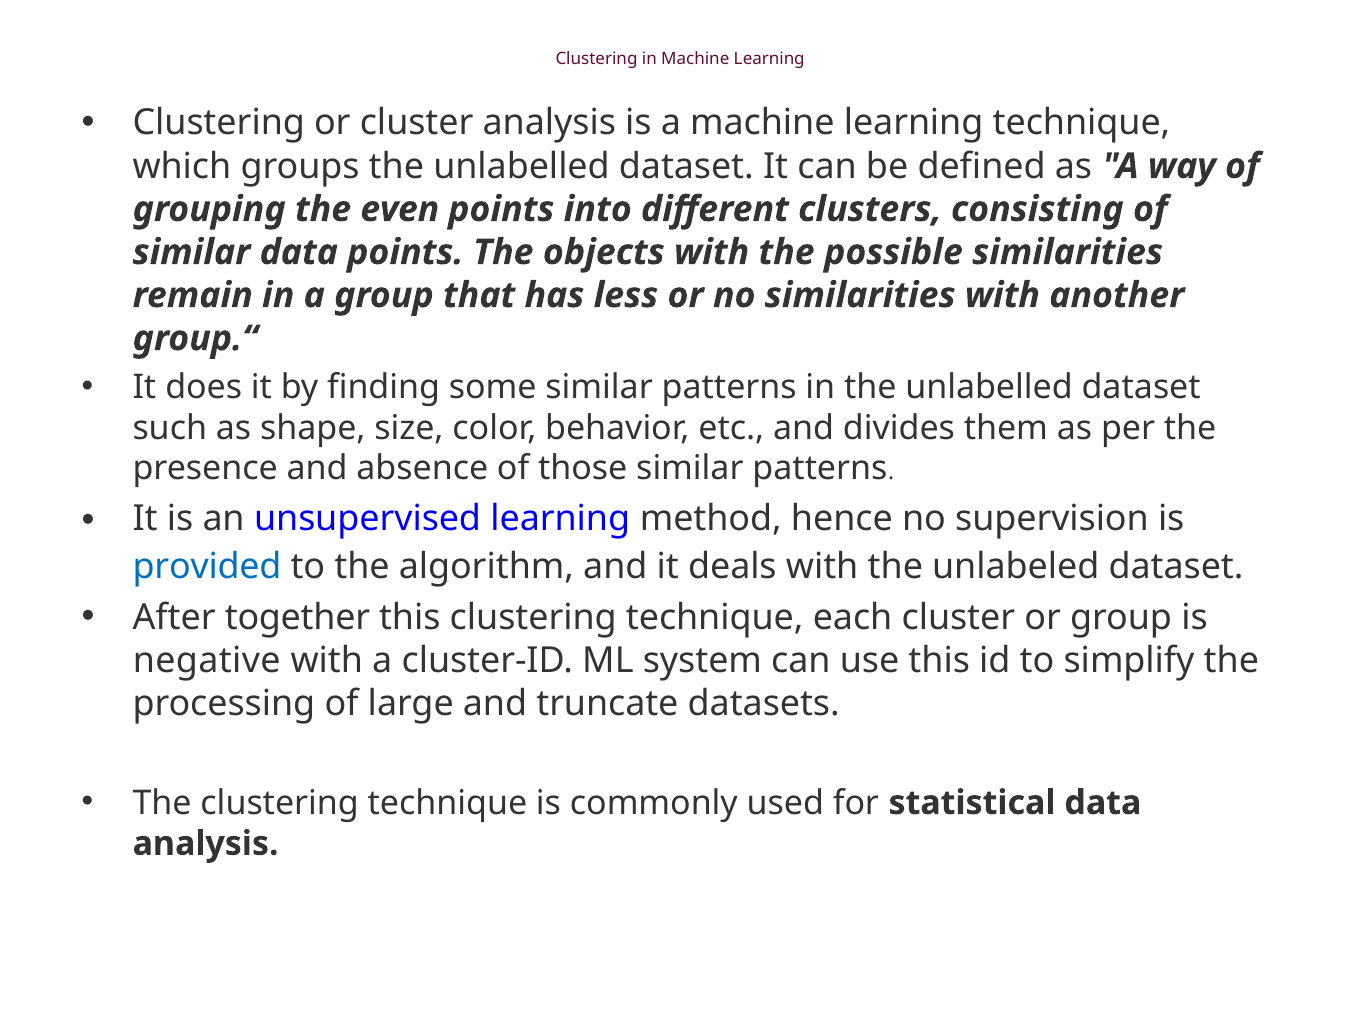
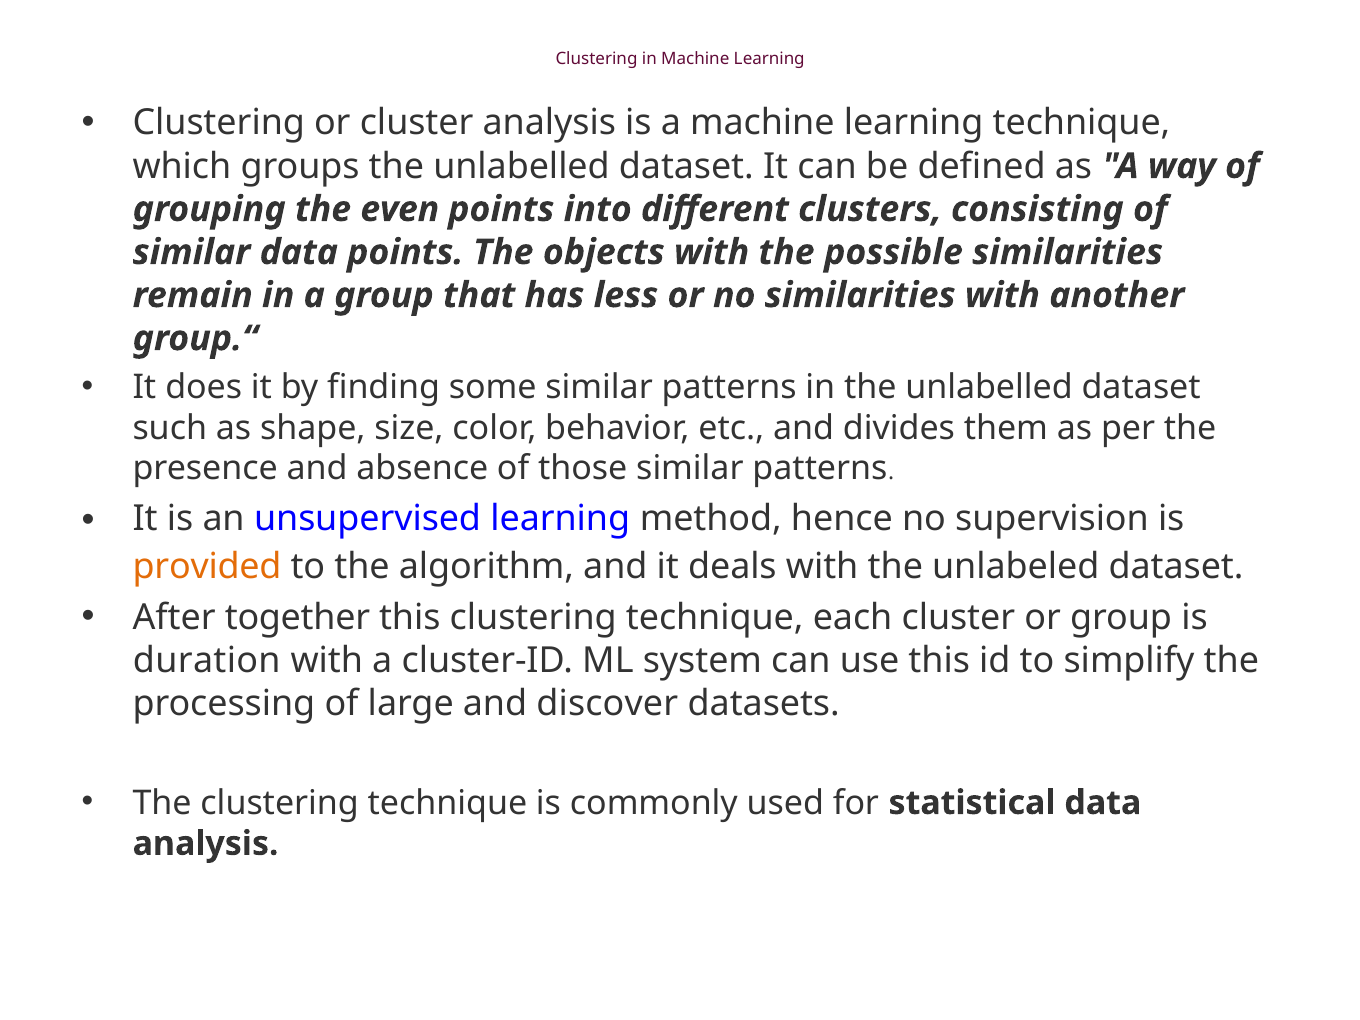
provided colour: blue -> orange
negative: negative -> duration
truncate: truncate -> discover
